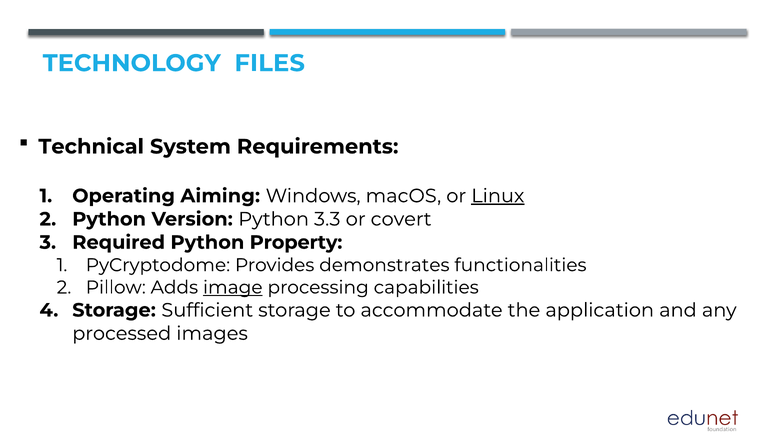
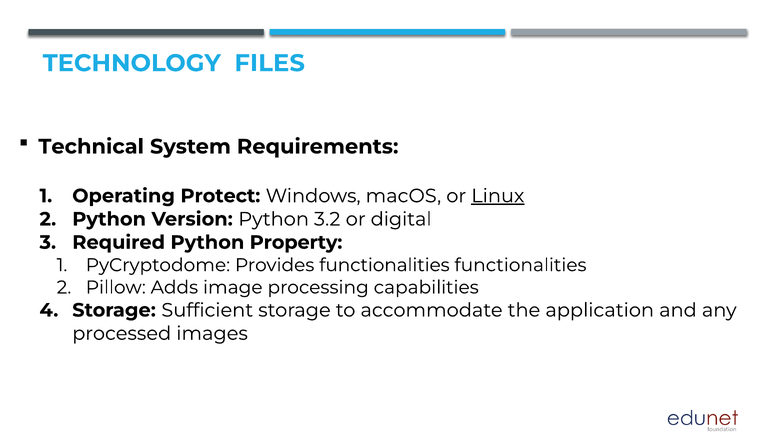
Aiming: Aiming -> Protect
3.3: 3.3 -> 3.2
covert: covert -> digital
Provides demonstrates: demonstrates -> functionalities
image underline: present -> none
